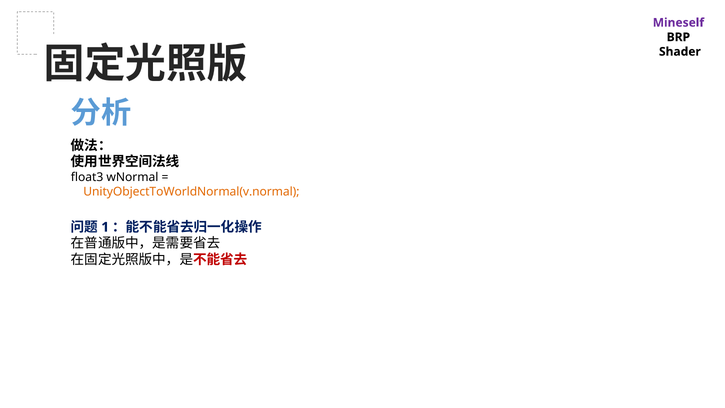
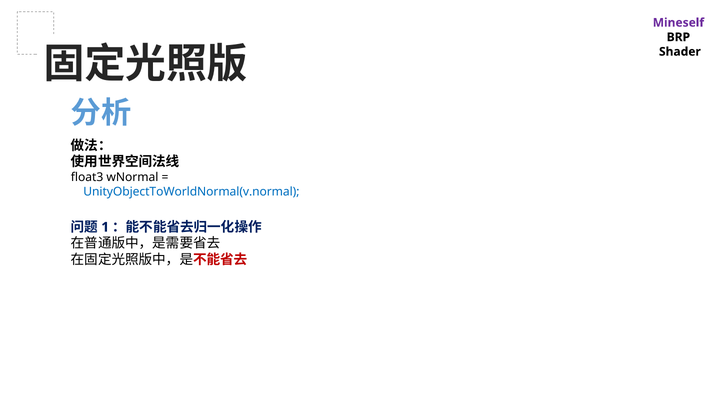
UnityObjectToWorldNormal(v.normal colour: orange -> blue
